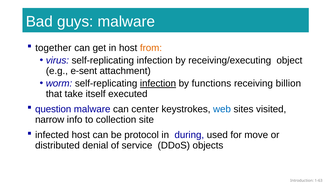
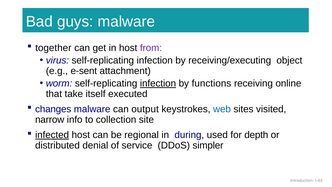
from colour: orange -> purple
billion: billion -> online
question: question -> changes
center: center -> output
infected underline: none -> present
protocol: protocol -> regional
move: move -> depth
objects: objects -> simpler
